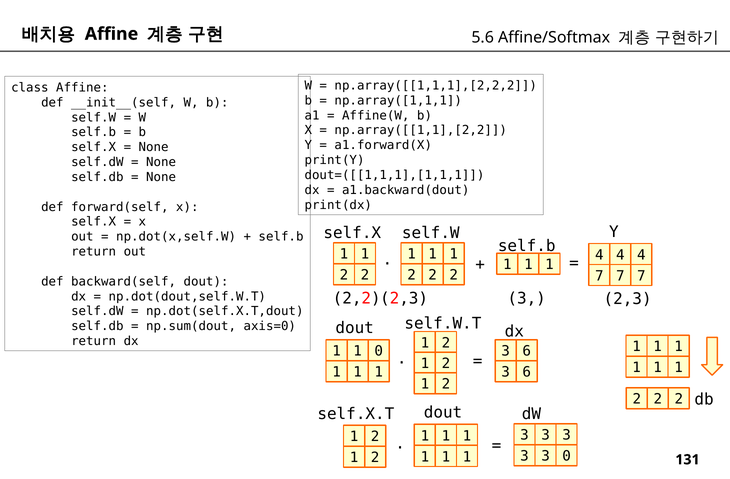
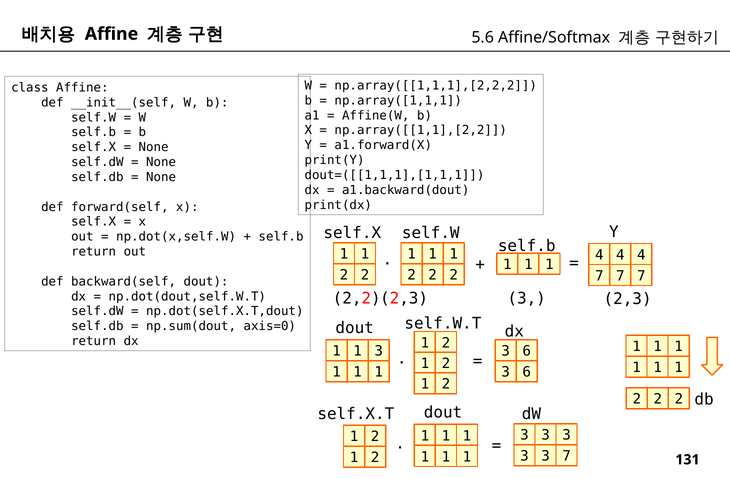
1 0: 0 -> 3
3 0: 0 -> 7
